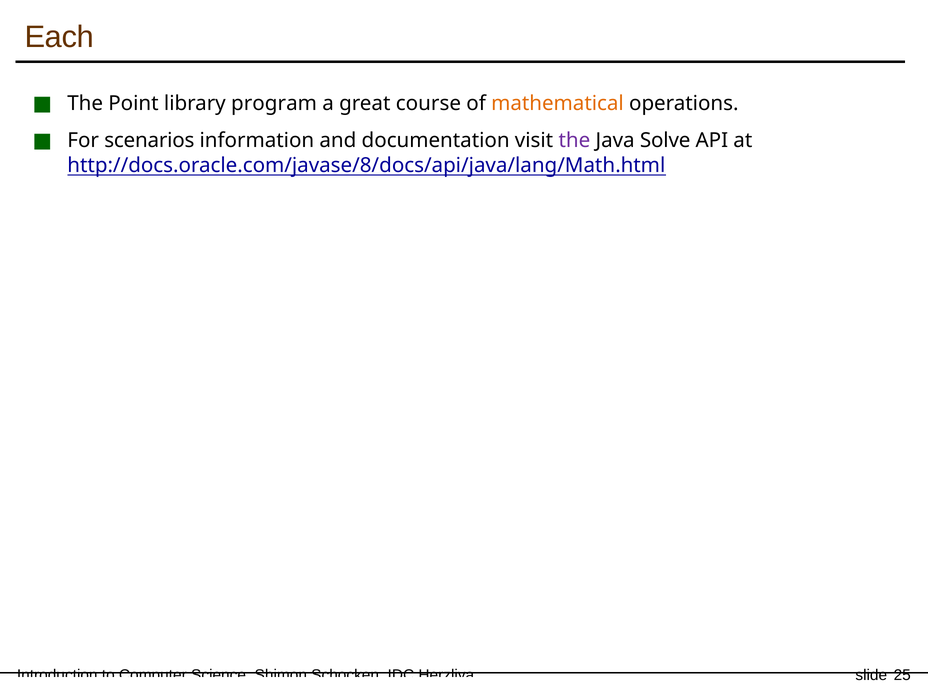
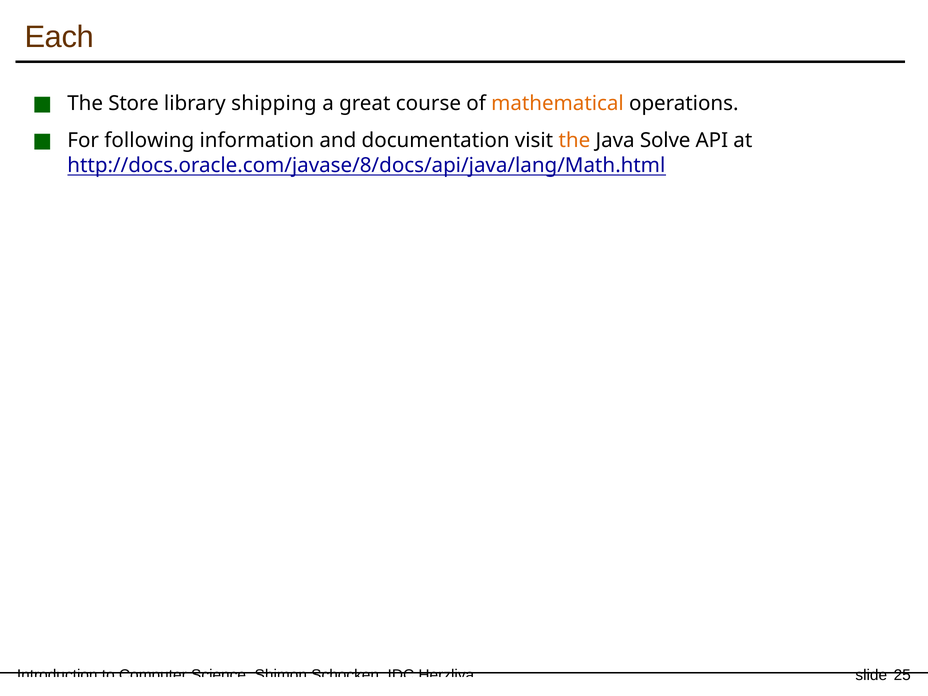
Point: Point -> Store
program: program -> shipping
scenarios: scenarios -> following
the at (574, 141) colour: purple -> orange
